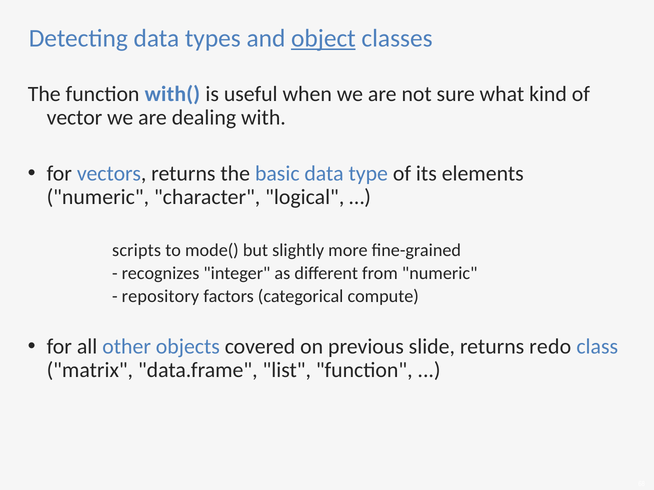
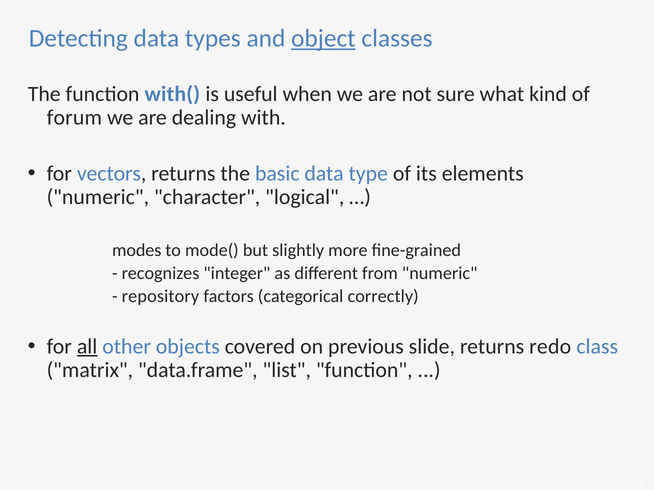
vector: vector -> forum
scripts: scripts -> modes
compute: compute -> correctly
all underline: none -> present
